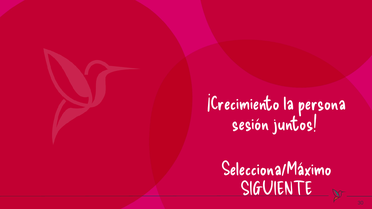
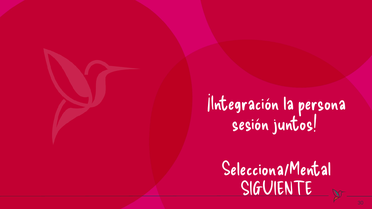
¡Crecimiento: ¡Crecimiento -> ¡Integración
Selecciona/Máximo: Selecciona/Máximo -> Selecciona/Mental
